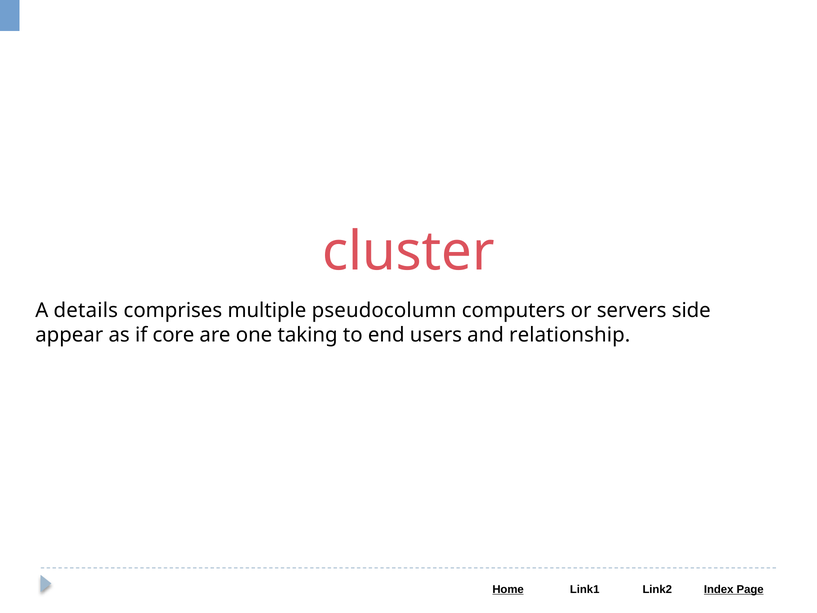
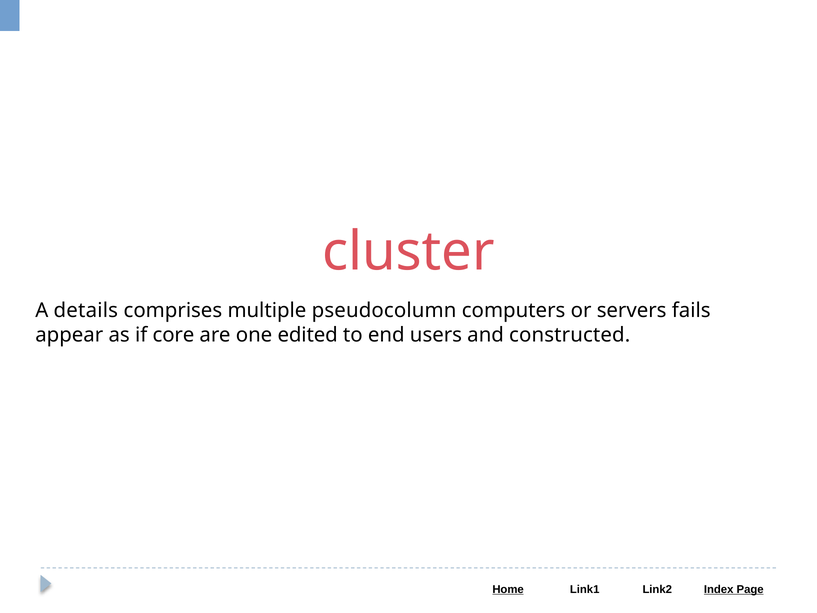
side: side -> fails
taking: taking -> edited
relationship: relationship -> constructed
